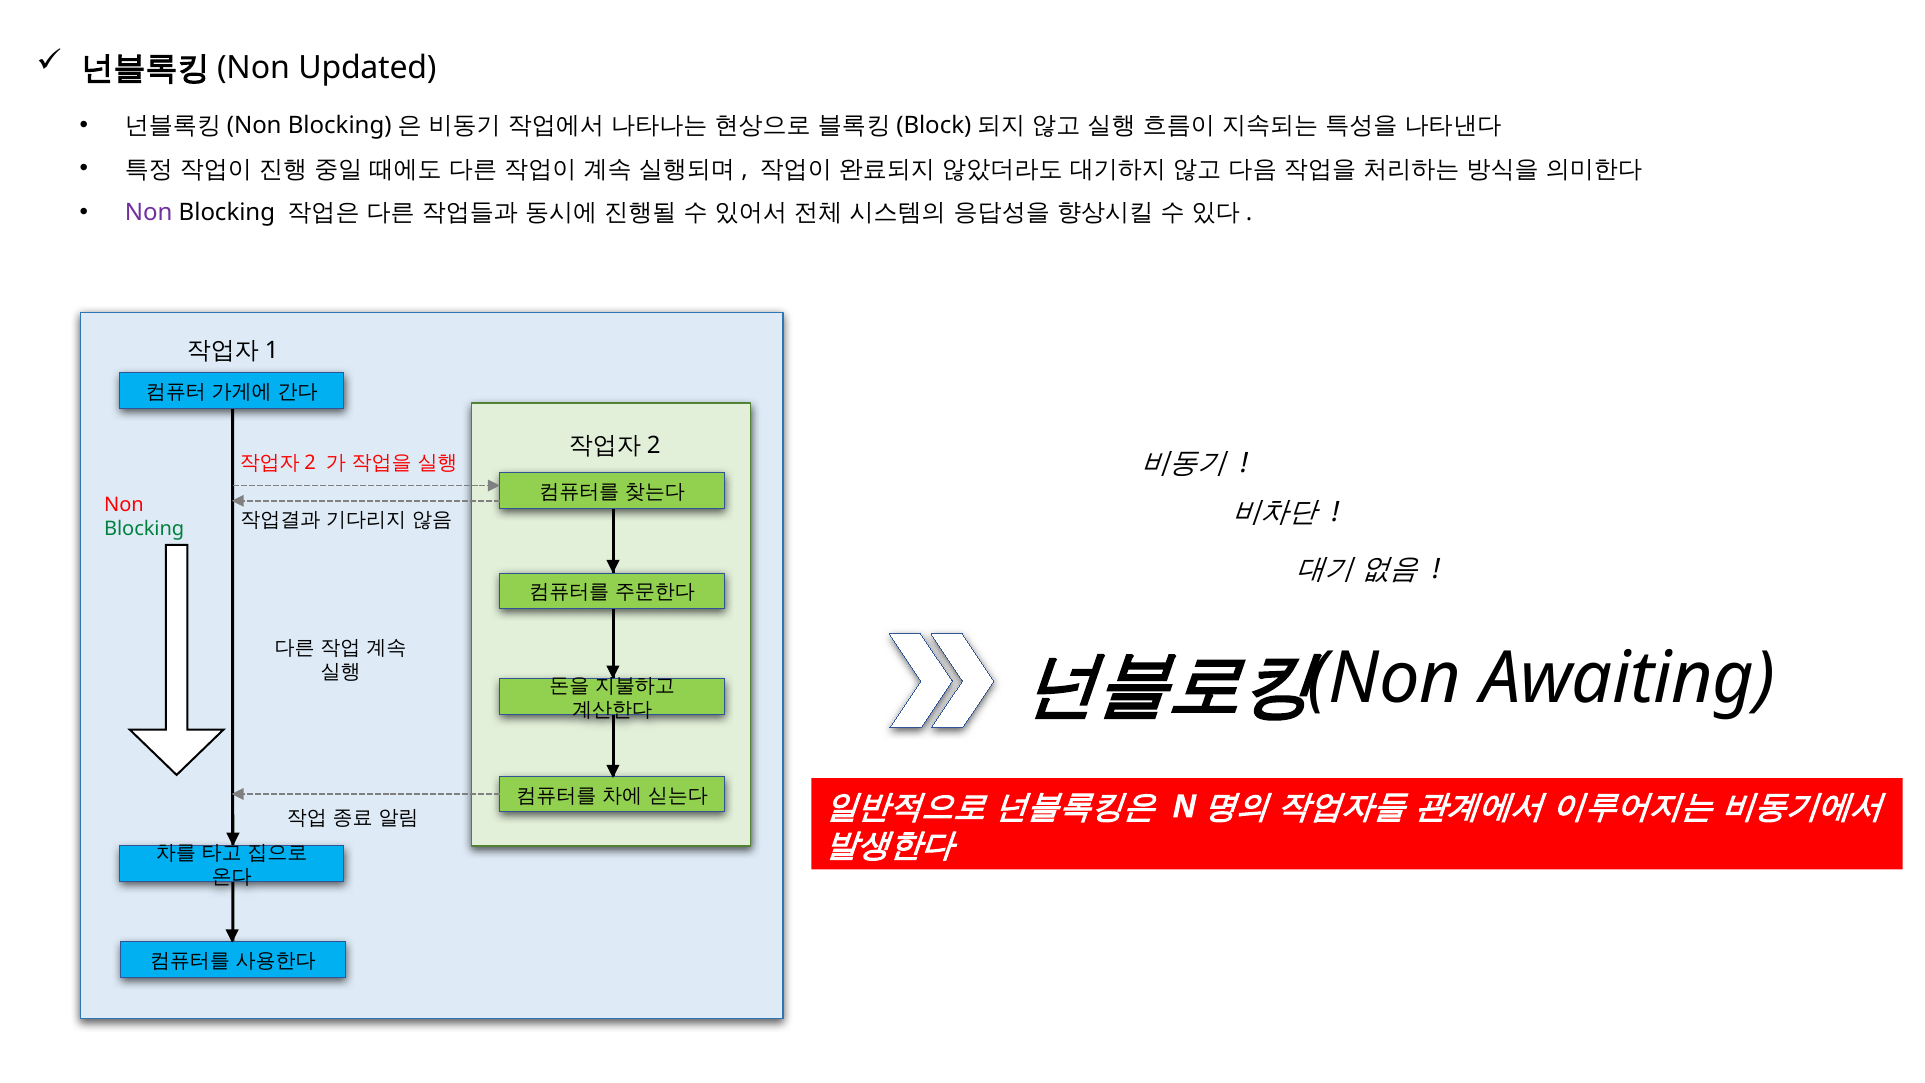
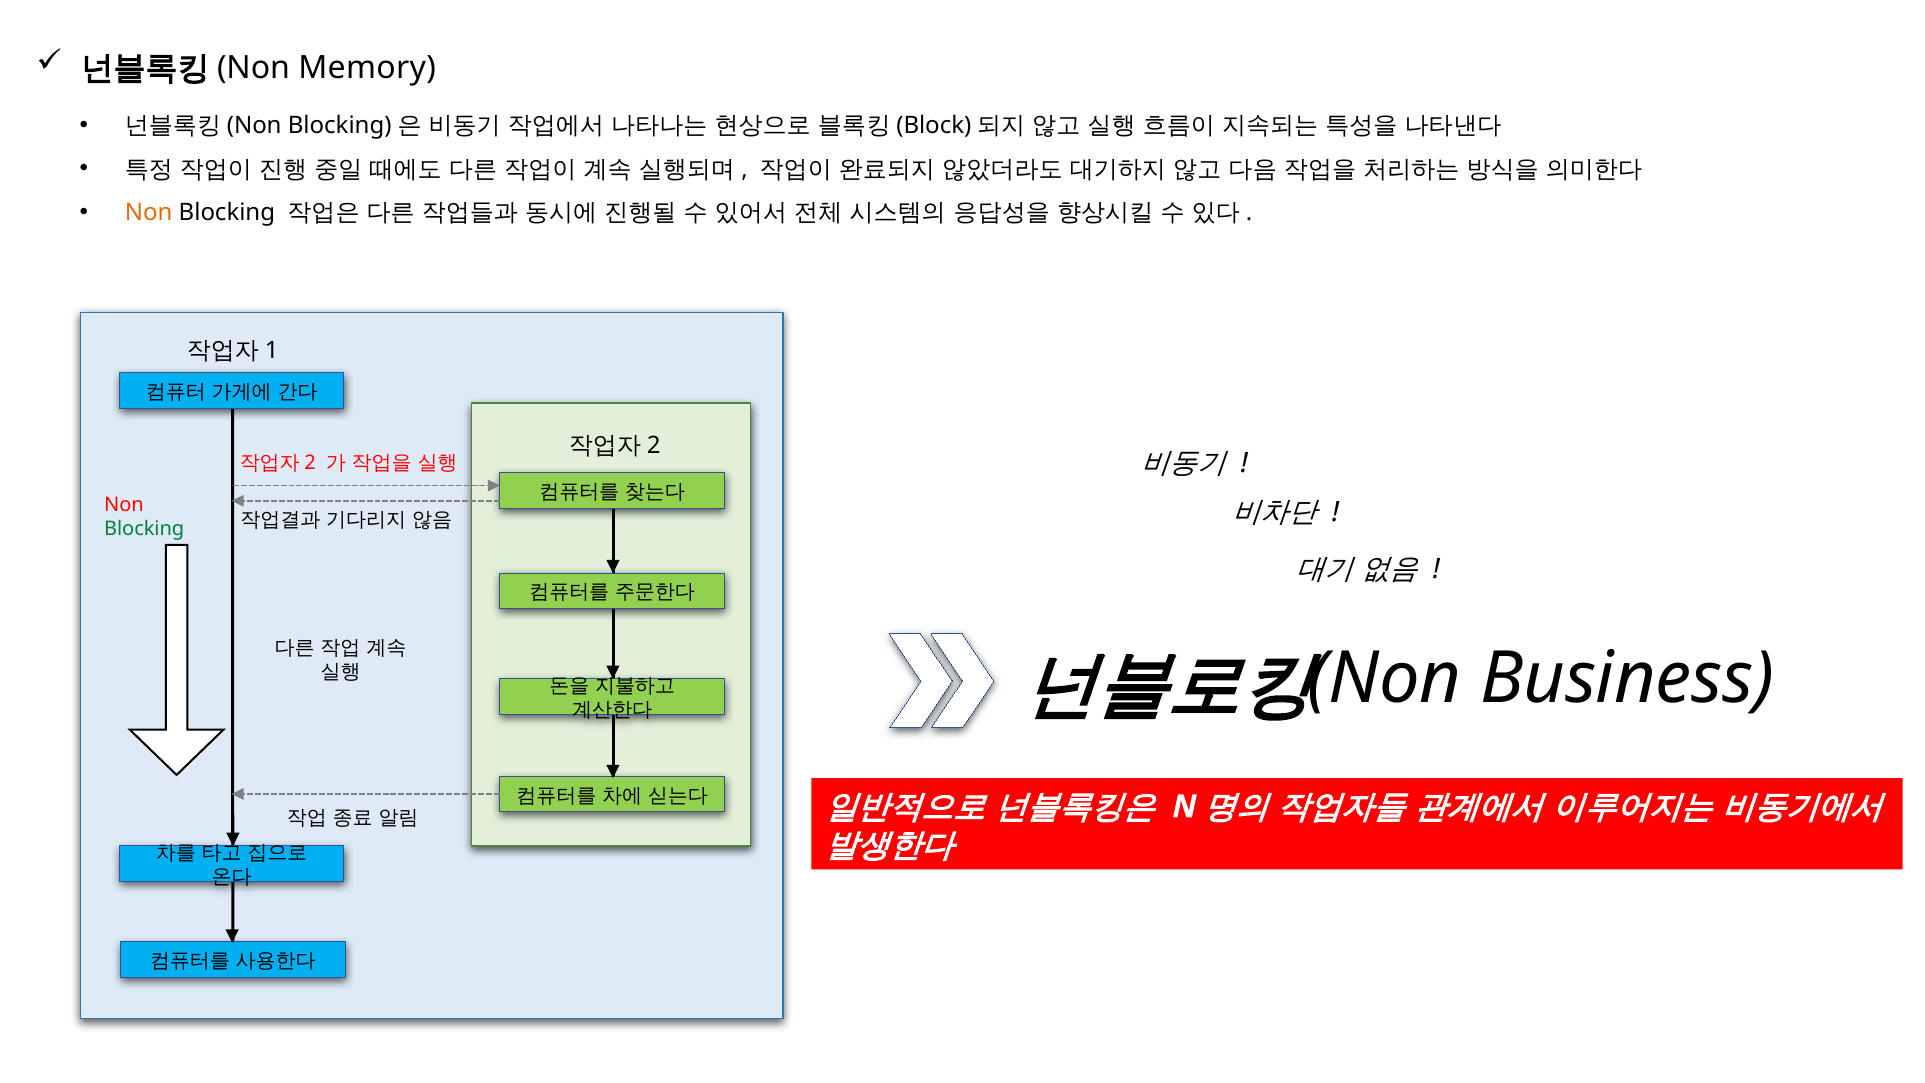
Updated: Updated -> Memory
Non at (149, 212) colour: purple -> orange
Awaiting: Awaiting -> Business
